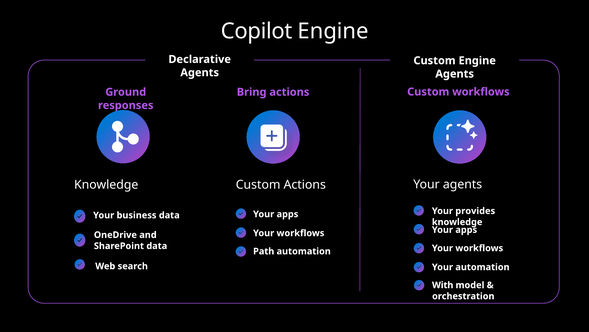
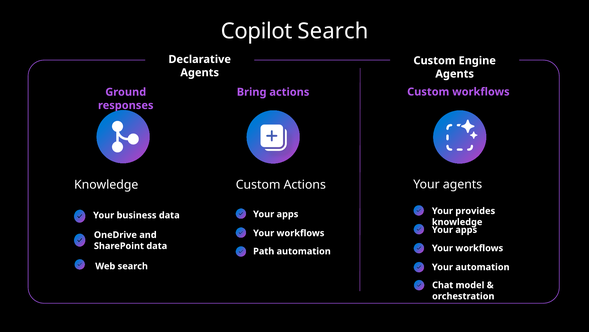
Copilot Engine: Engine -> Search
With: With -> Chat
